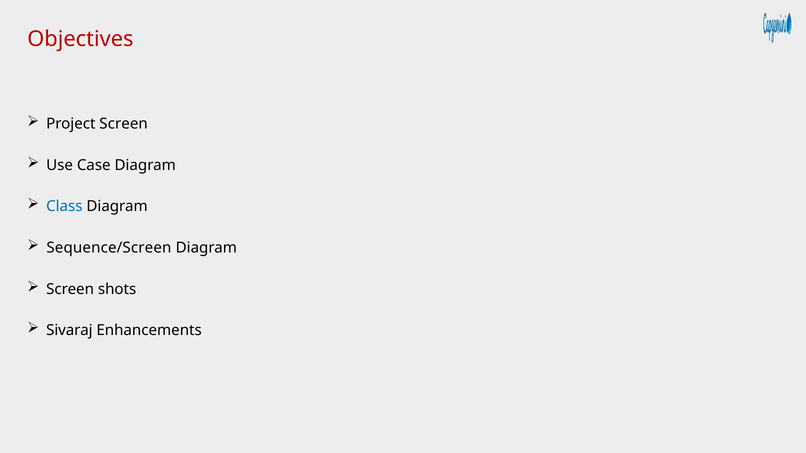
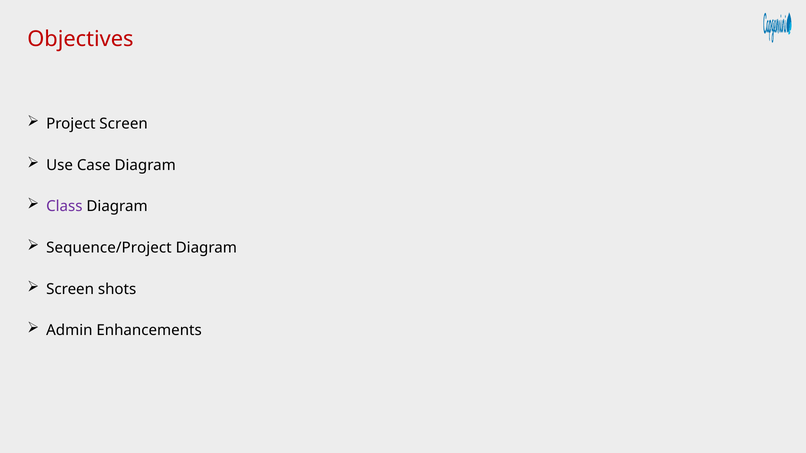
Class colour: blue -> purple
Sequence/Screen: Sequence/Screen -> Sequence/Project
Sivaraj: Sivaraj -> Admin
